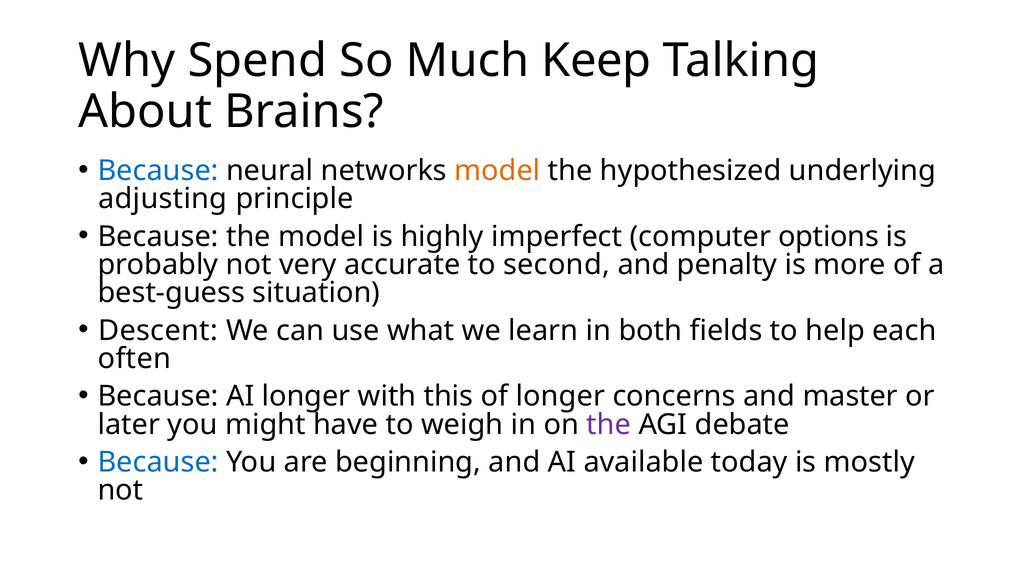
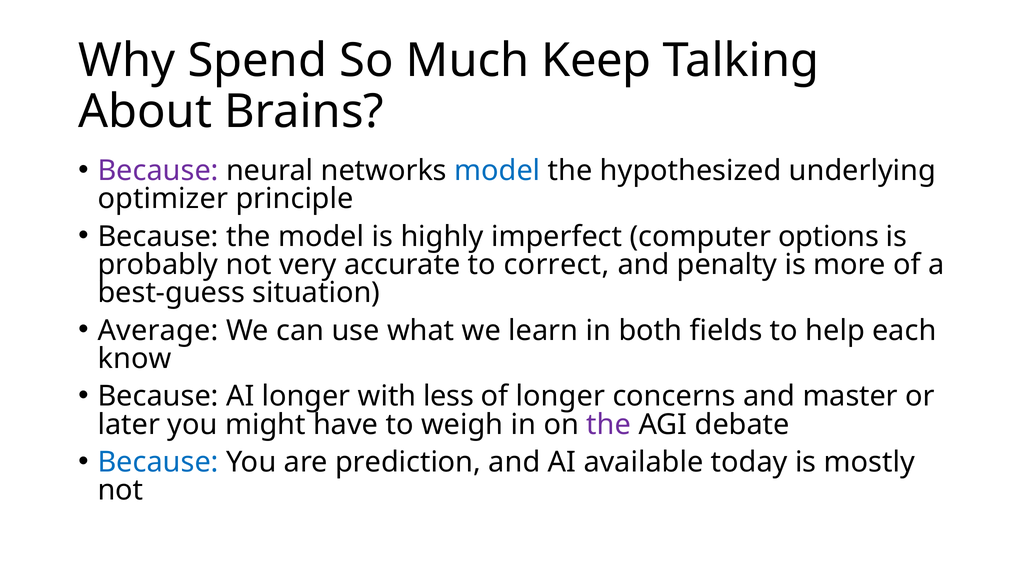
Because at (158, 171) colour: blue -> purple
model at (497, 171) colour: orange -> blue
adjusting: adjusting -> optimizer
second: second -> correct
Descent: Descent -> Average
often: often -> know
this: this -> less
beginning: beginning -> prediction
